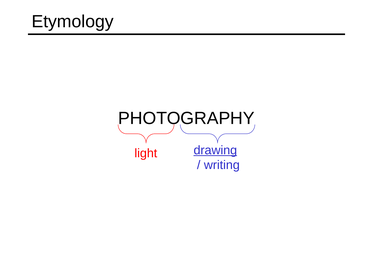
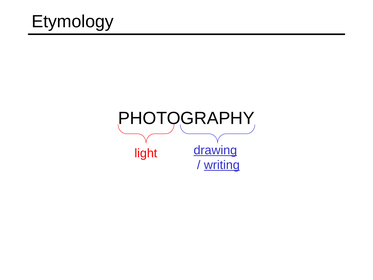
writing underline: none -> present
